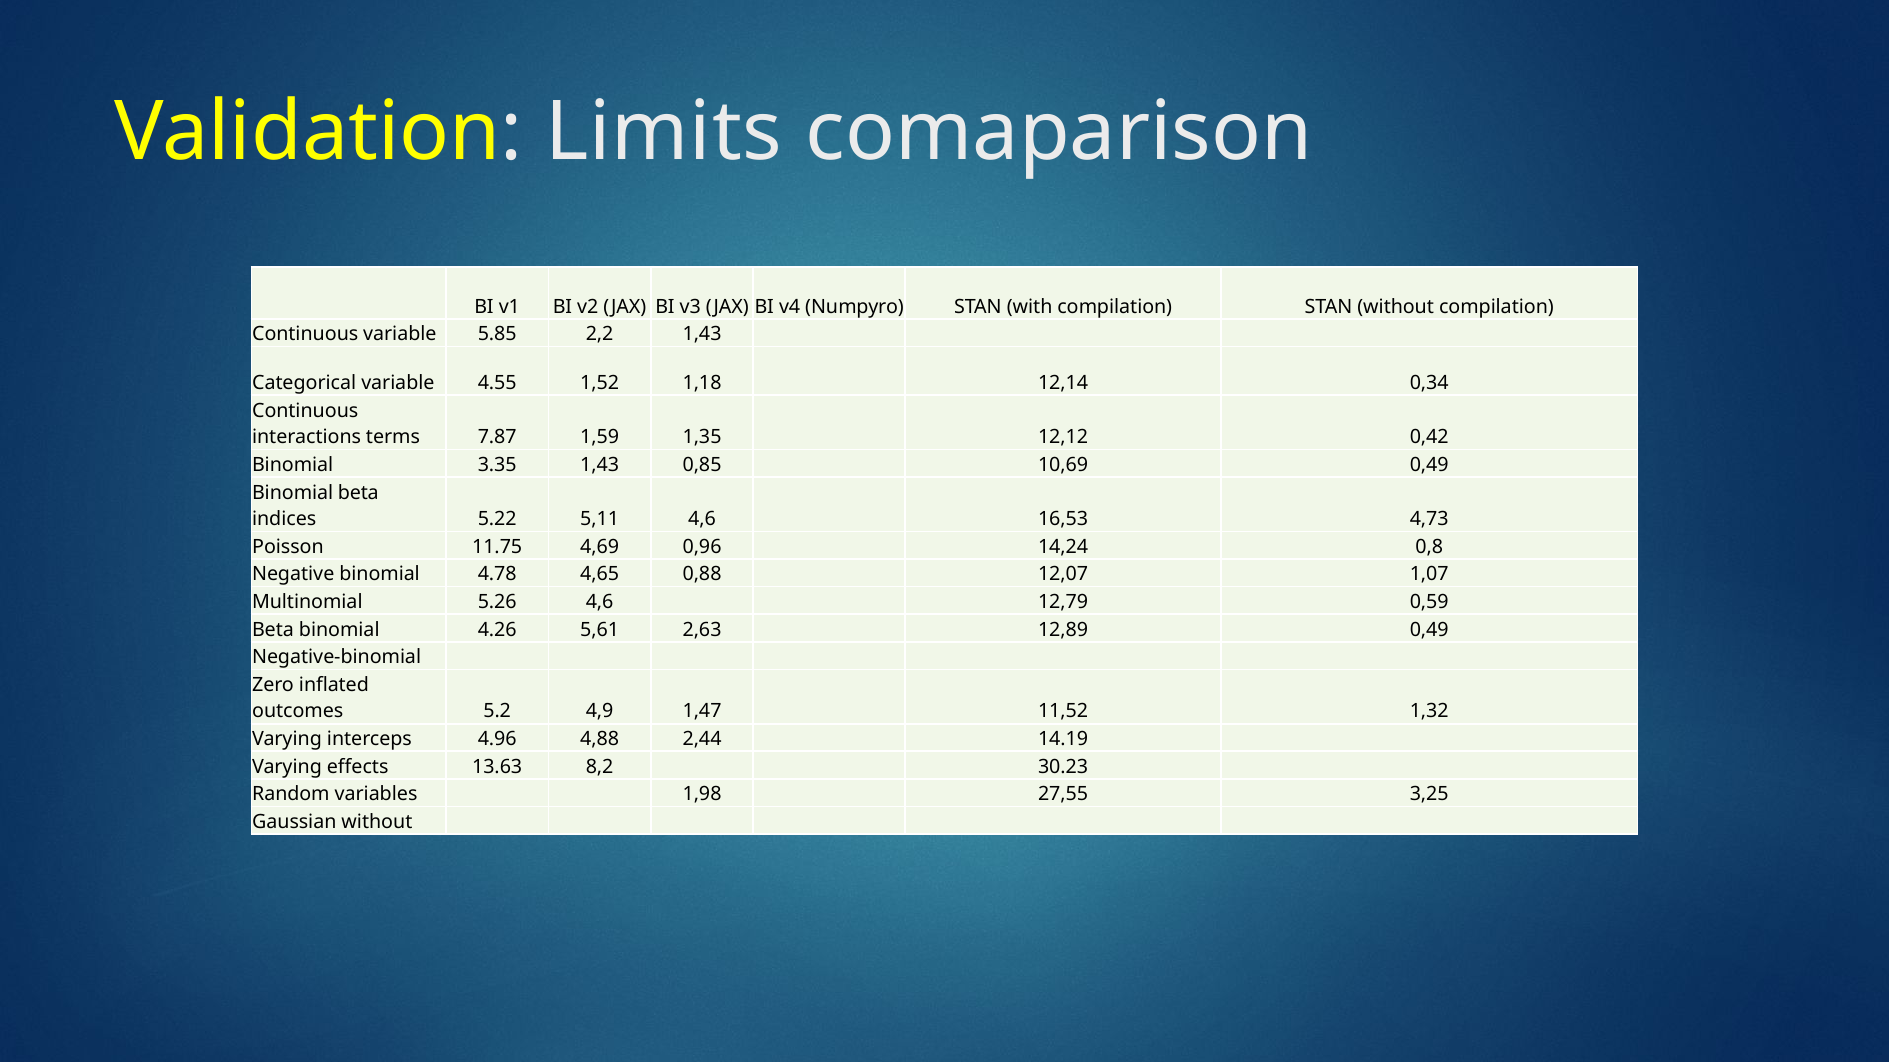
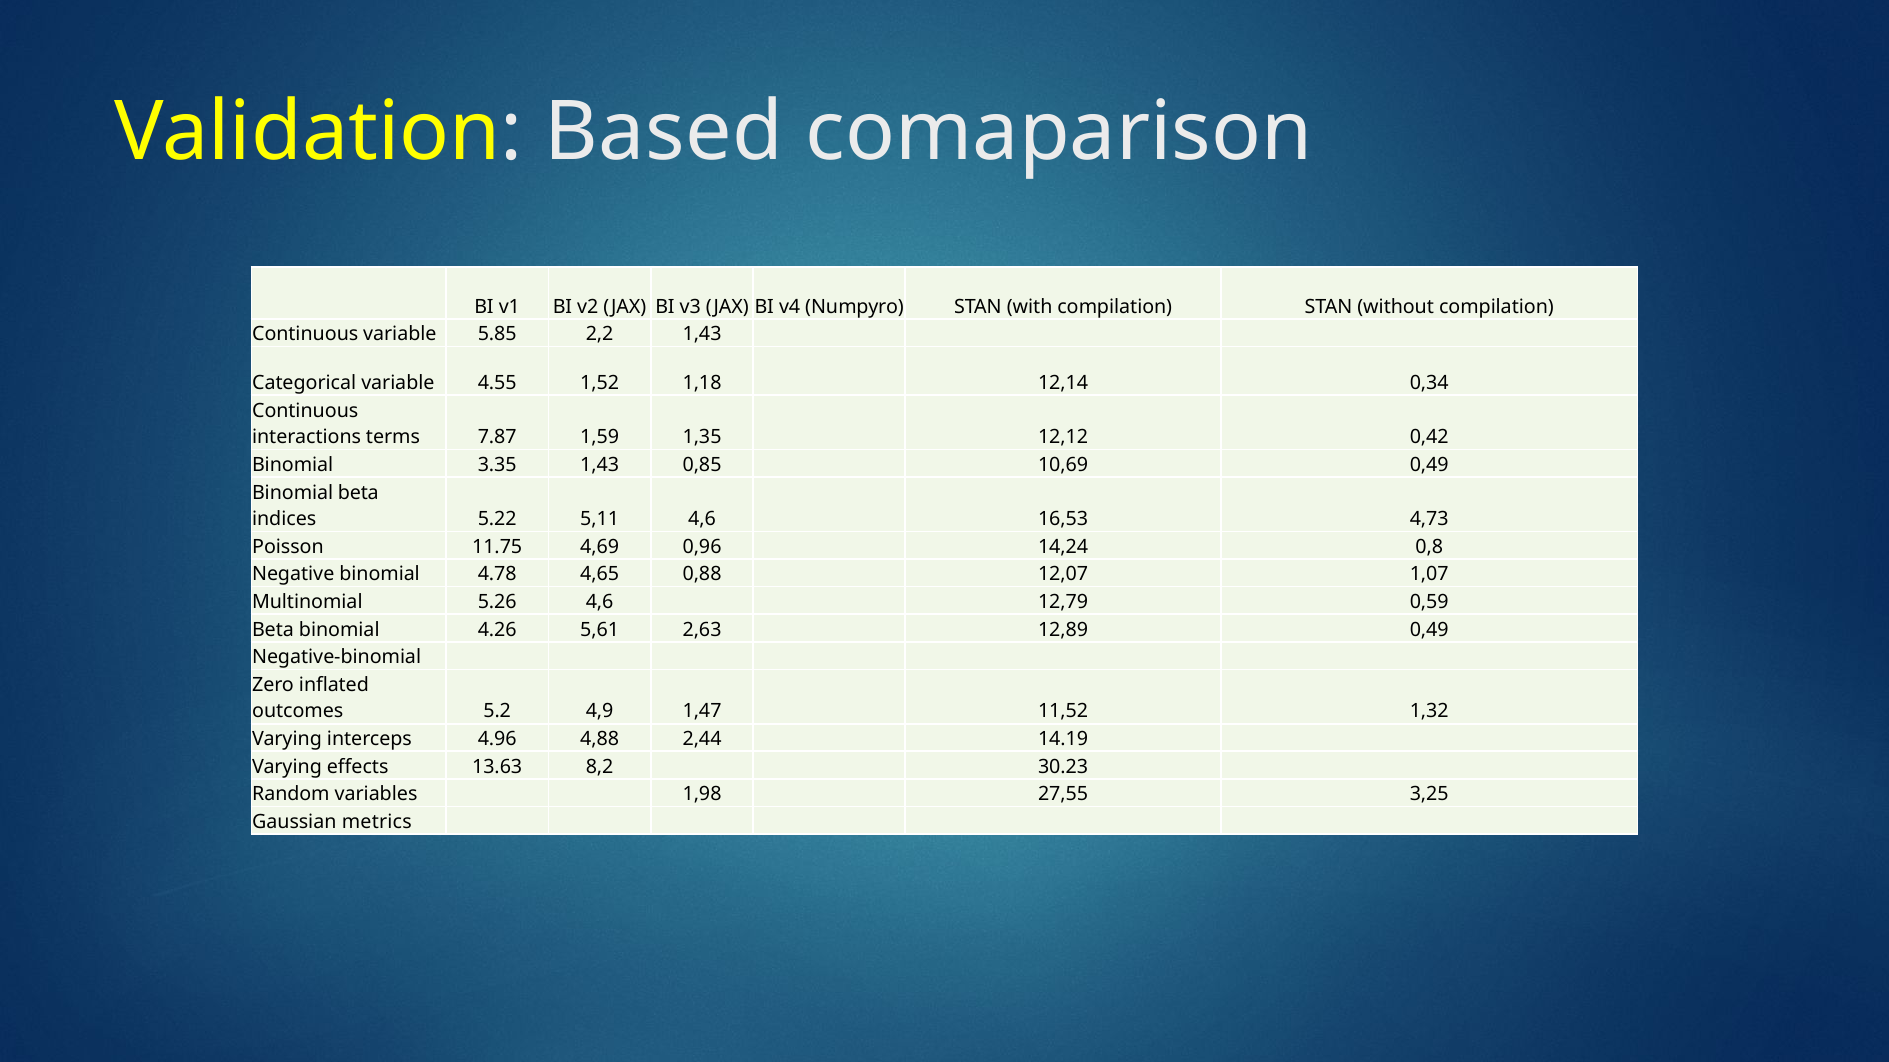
Limits: Limits -> Based
Gaussian without: without -> metrics
